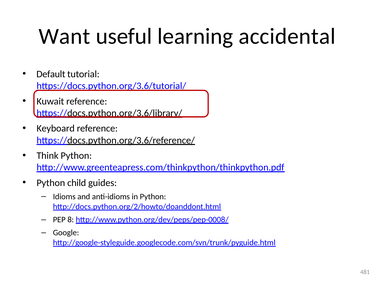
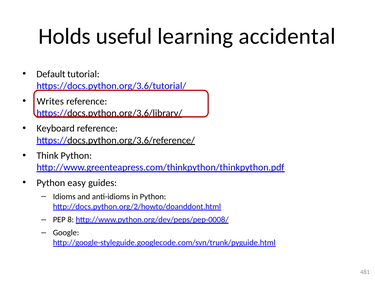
Want: Want -> Holds
Kuwait: Kuwait -> Writes
child: child -> easy
